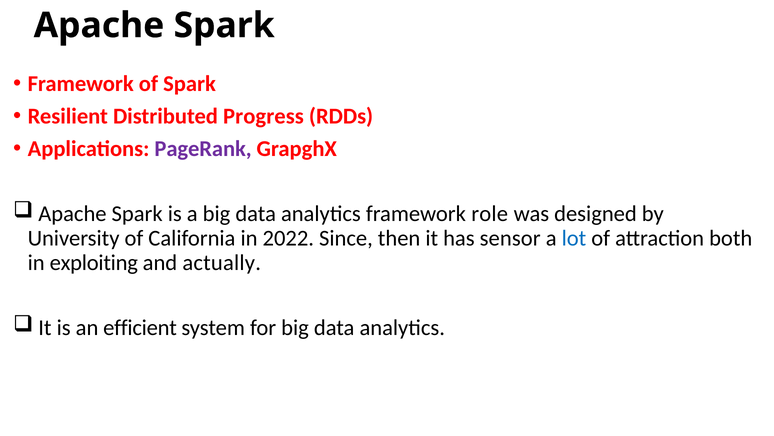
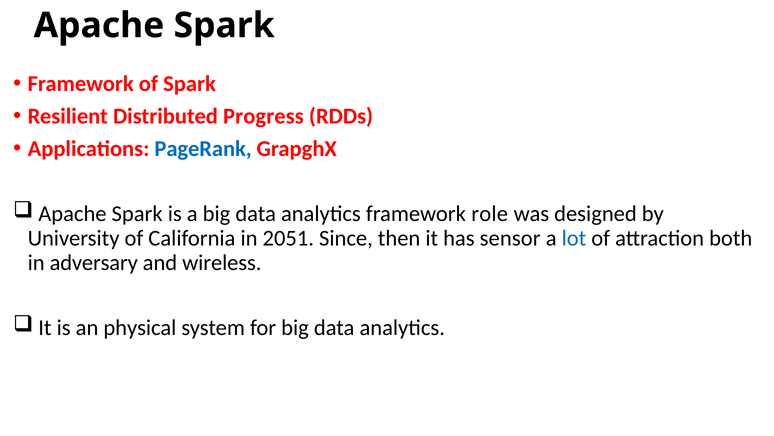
PageRank colour: purple -> blue
2022: 2022 -> 2051
exploiting: exploiting -> adversary
actually: actually -> wireless
efficient: efficient -> physical
